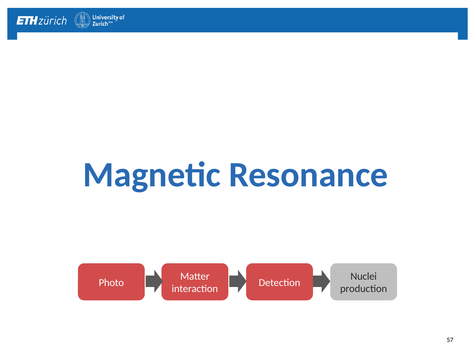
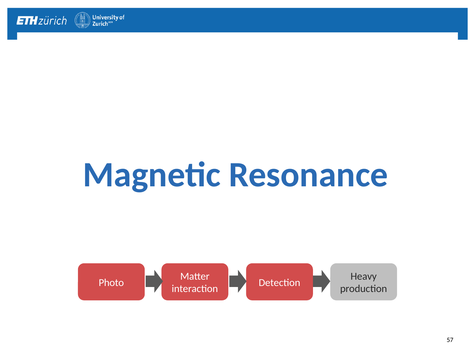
Nuclei: Nuclei -> Heavy
